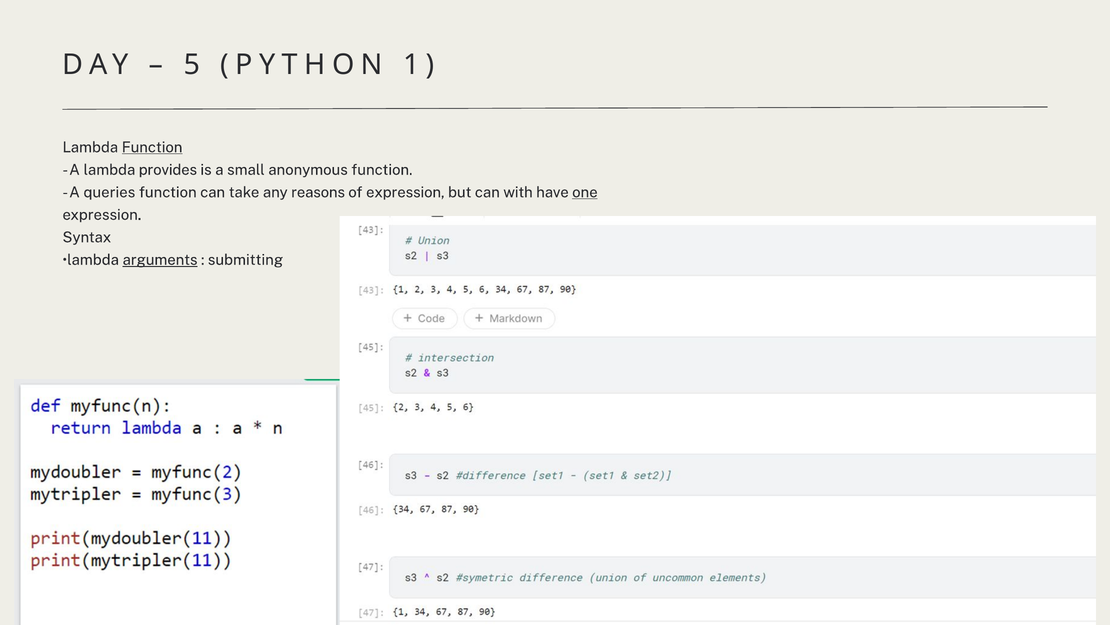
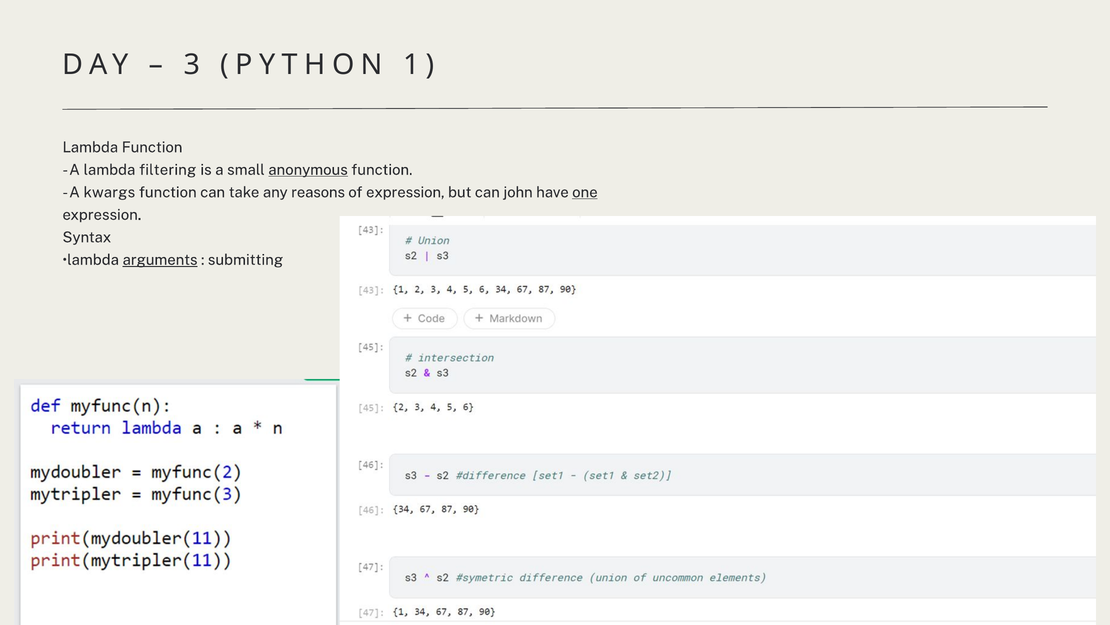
5: 5 -> 3
Function at (152, 147) underline: present -> none
provides: provides -> filtering
anonymous underline: none -> present
queries: queries -> kwargs
with: with -> john
